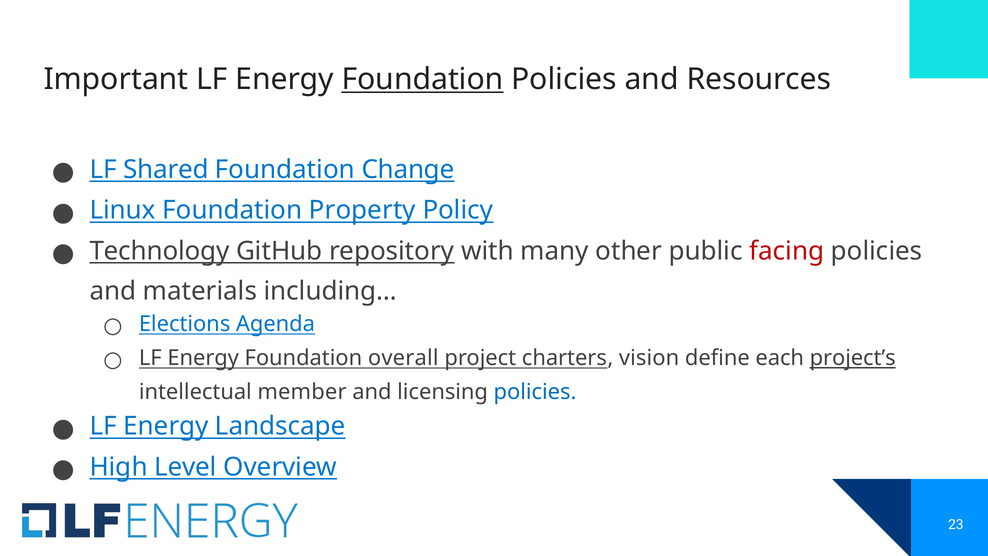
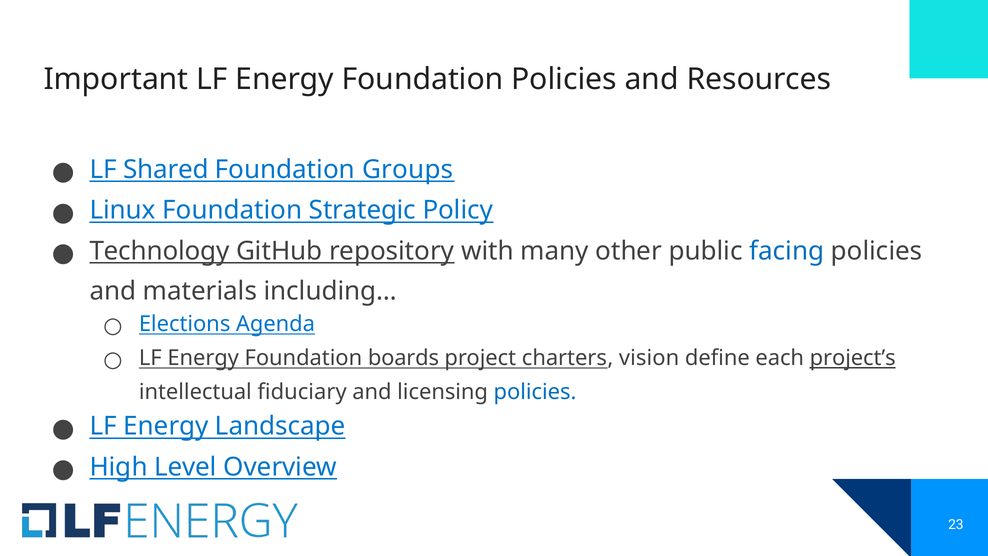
Foundation at (423, 79) underline: present -> none
Change: Change -> Groups
Property: Property -> Strategic
facing colour: red -> blue
overall: overall -> boards
member: member -> fiduciary
